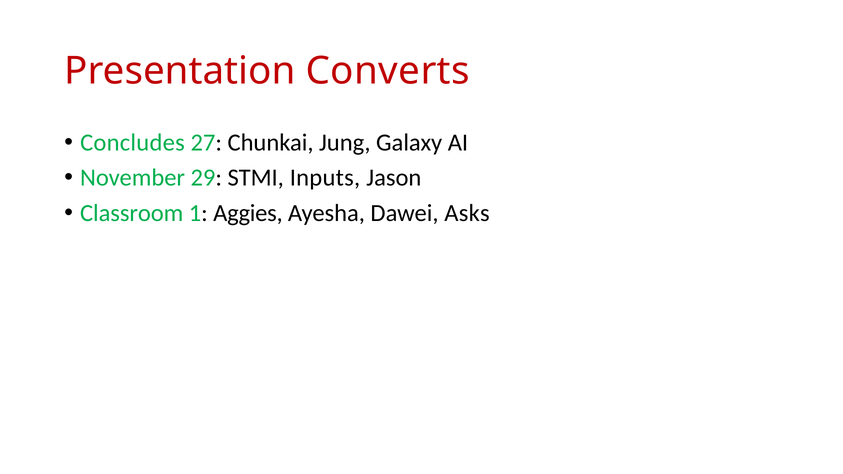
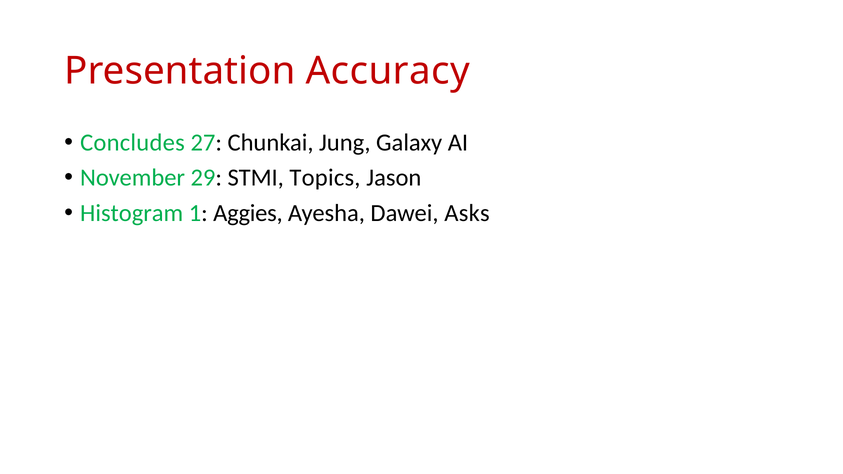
Converts: Converts -> Accuracy
Inputs: Inputs -> Topics
Classroom: Classroom -> Histogram
